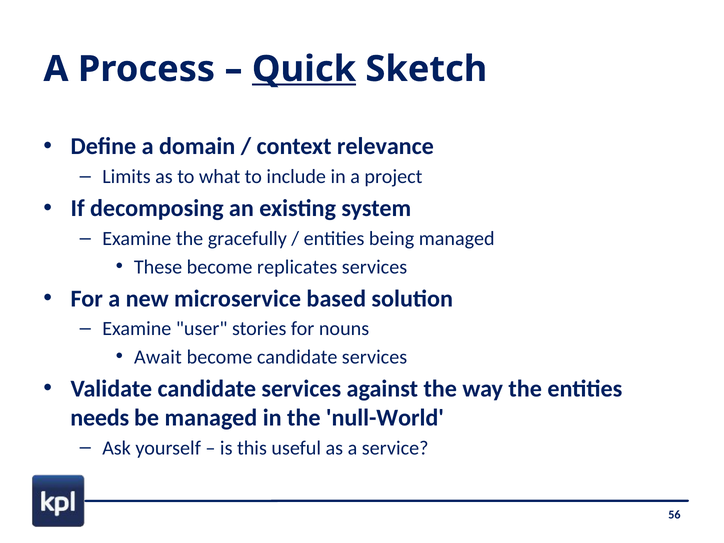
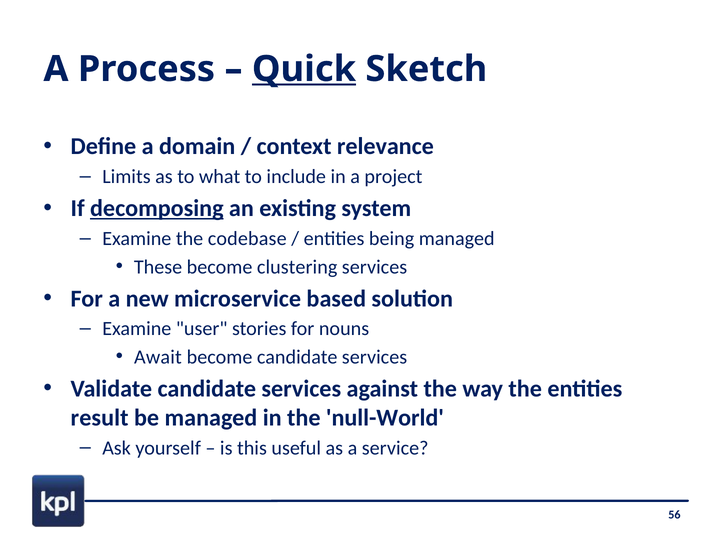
decomposing underline: none -> present
gracefully: gracefully -> codebase
replicates: replicates -> clustering
needs: needs -> result
